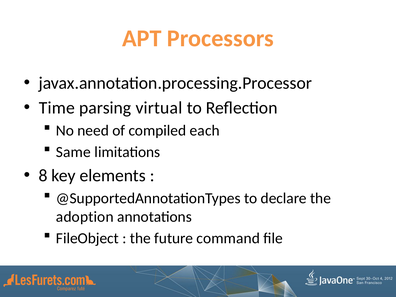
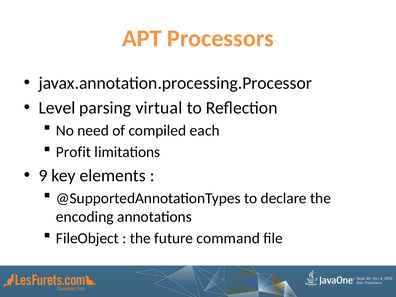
Time: Time -> Level
Same: Same -> Profit
8: 8 -> 9
adoption: adoption -> encoding
